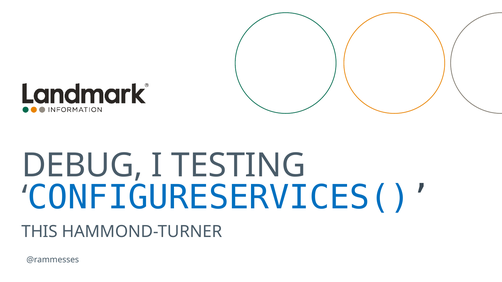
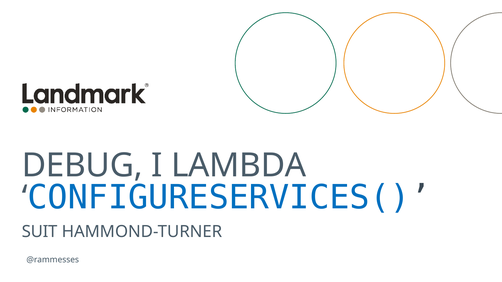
TESTING: TESTING -> LAMBDA
THIS: THIS -> SUIT
